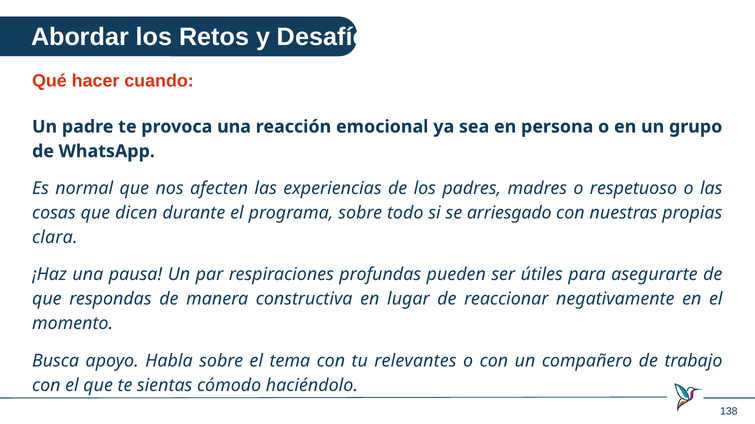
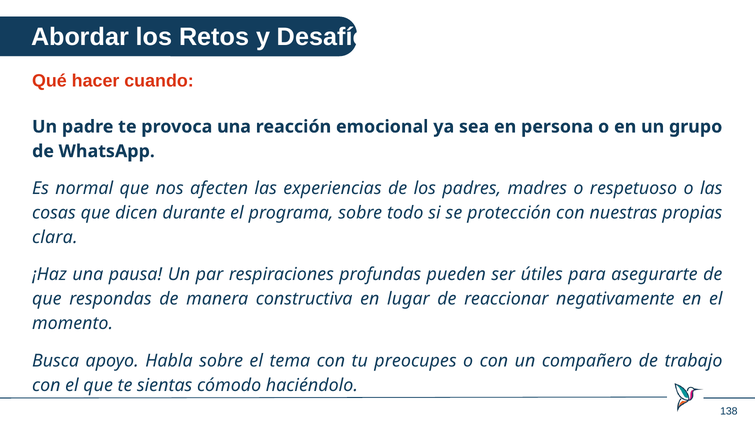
arriesgado: arriesgado -> protección
relevantes: relevantes -> preocupes
